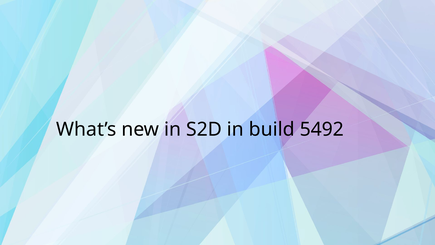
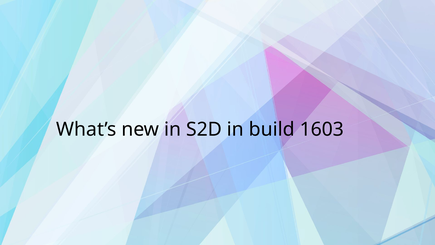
5492: 5492 -> 1603
